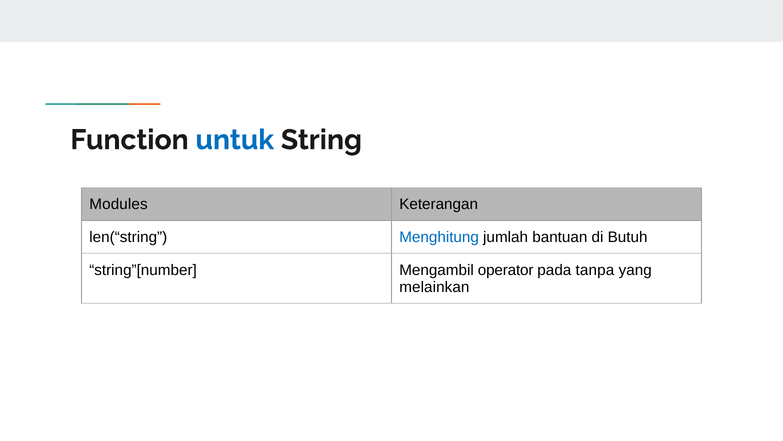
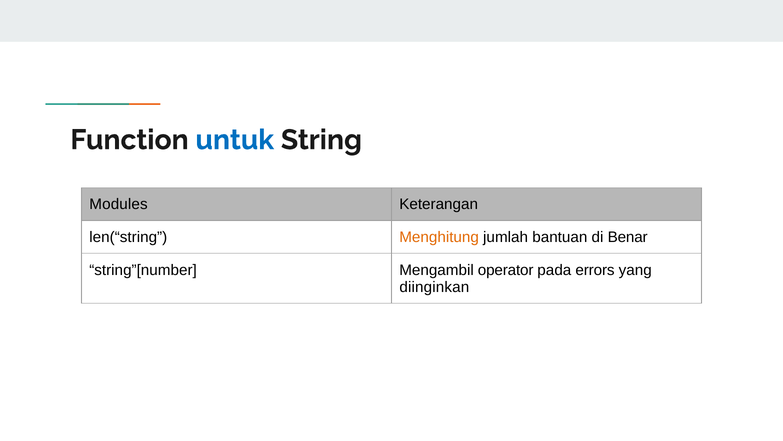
Menghitung colour: blue -> orange
Butuh: Butuh -> Benar
tanpa: tanpa -> errors
melainkan: melainkan -> diinginkan
